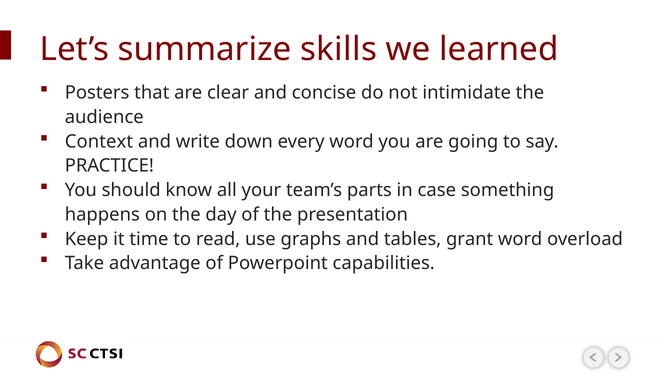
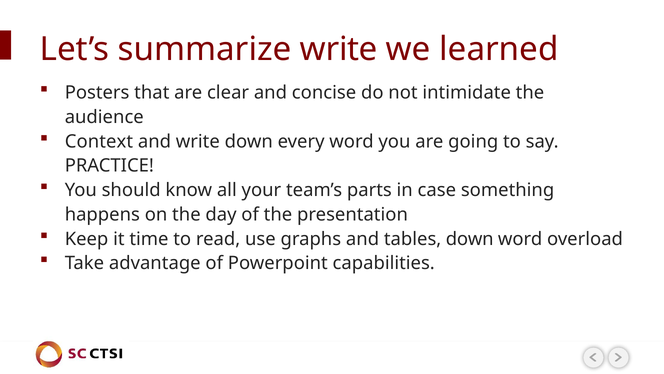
summarize skills: skills -> write
tables grant: grant -> down
